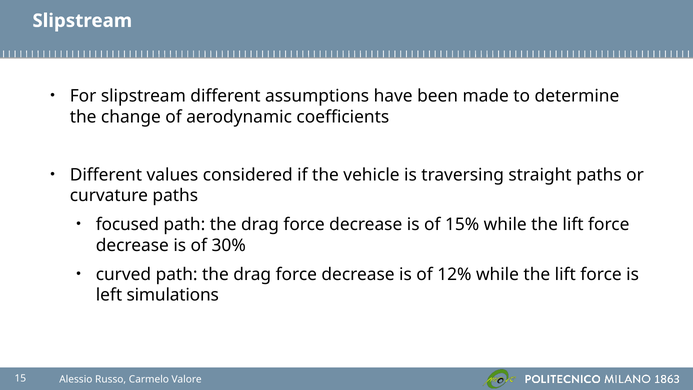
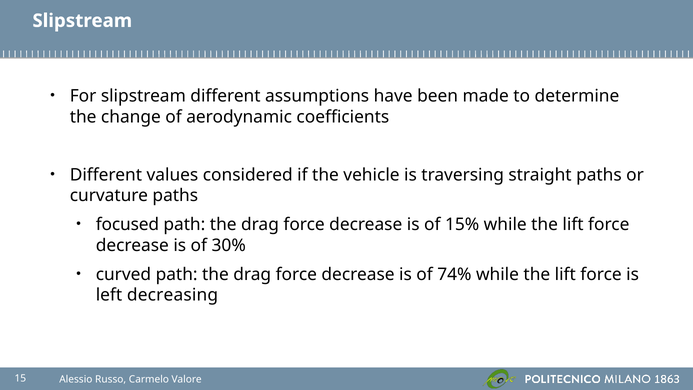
12%: 12% -> 74%
simulations: simulations -> decreasing
